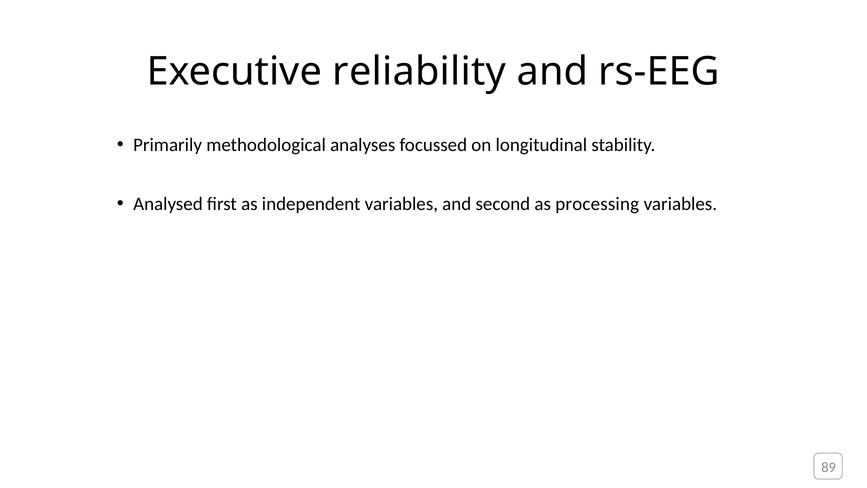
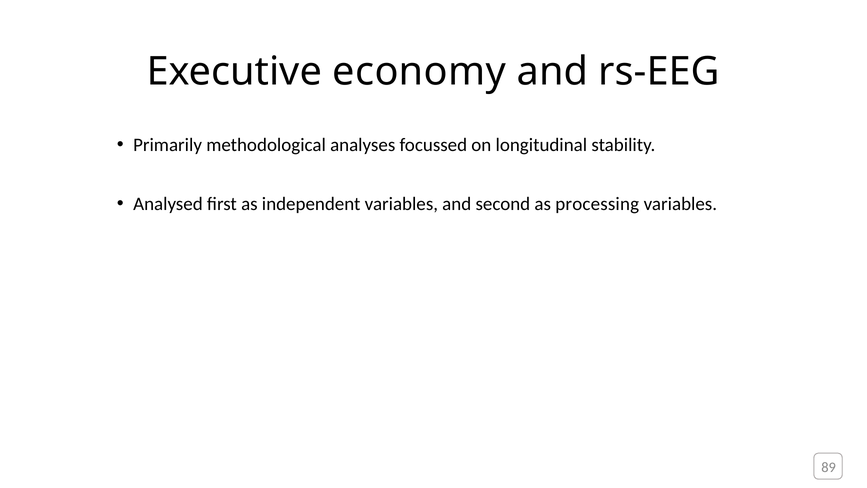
reliability: reliability -> economy
